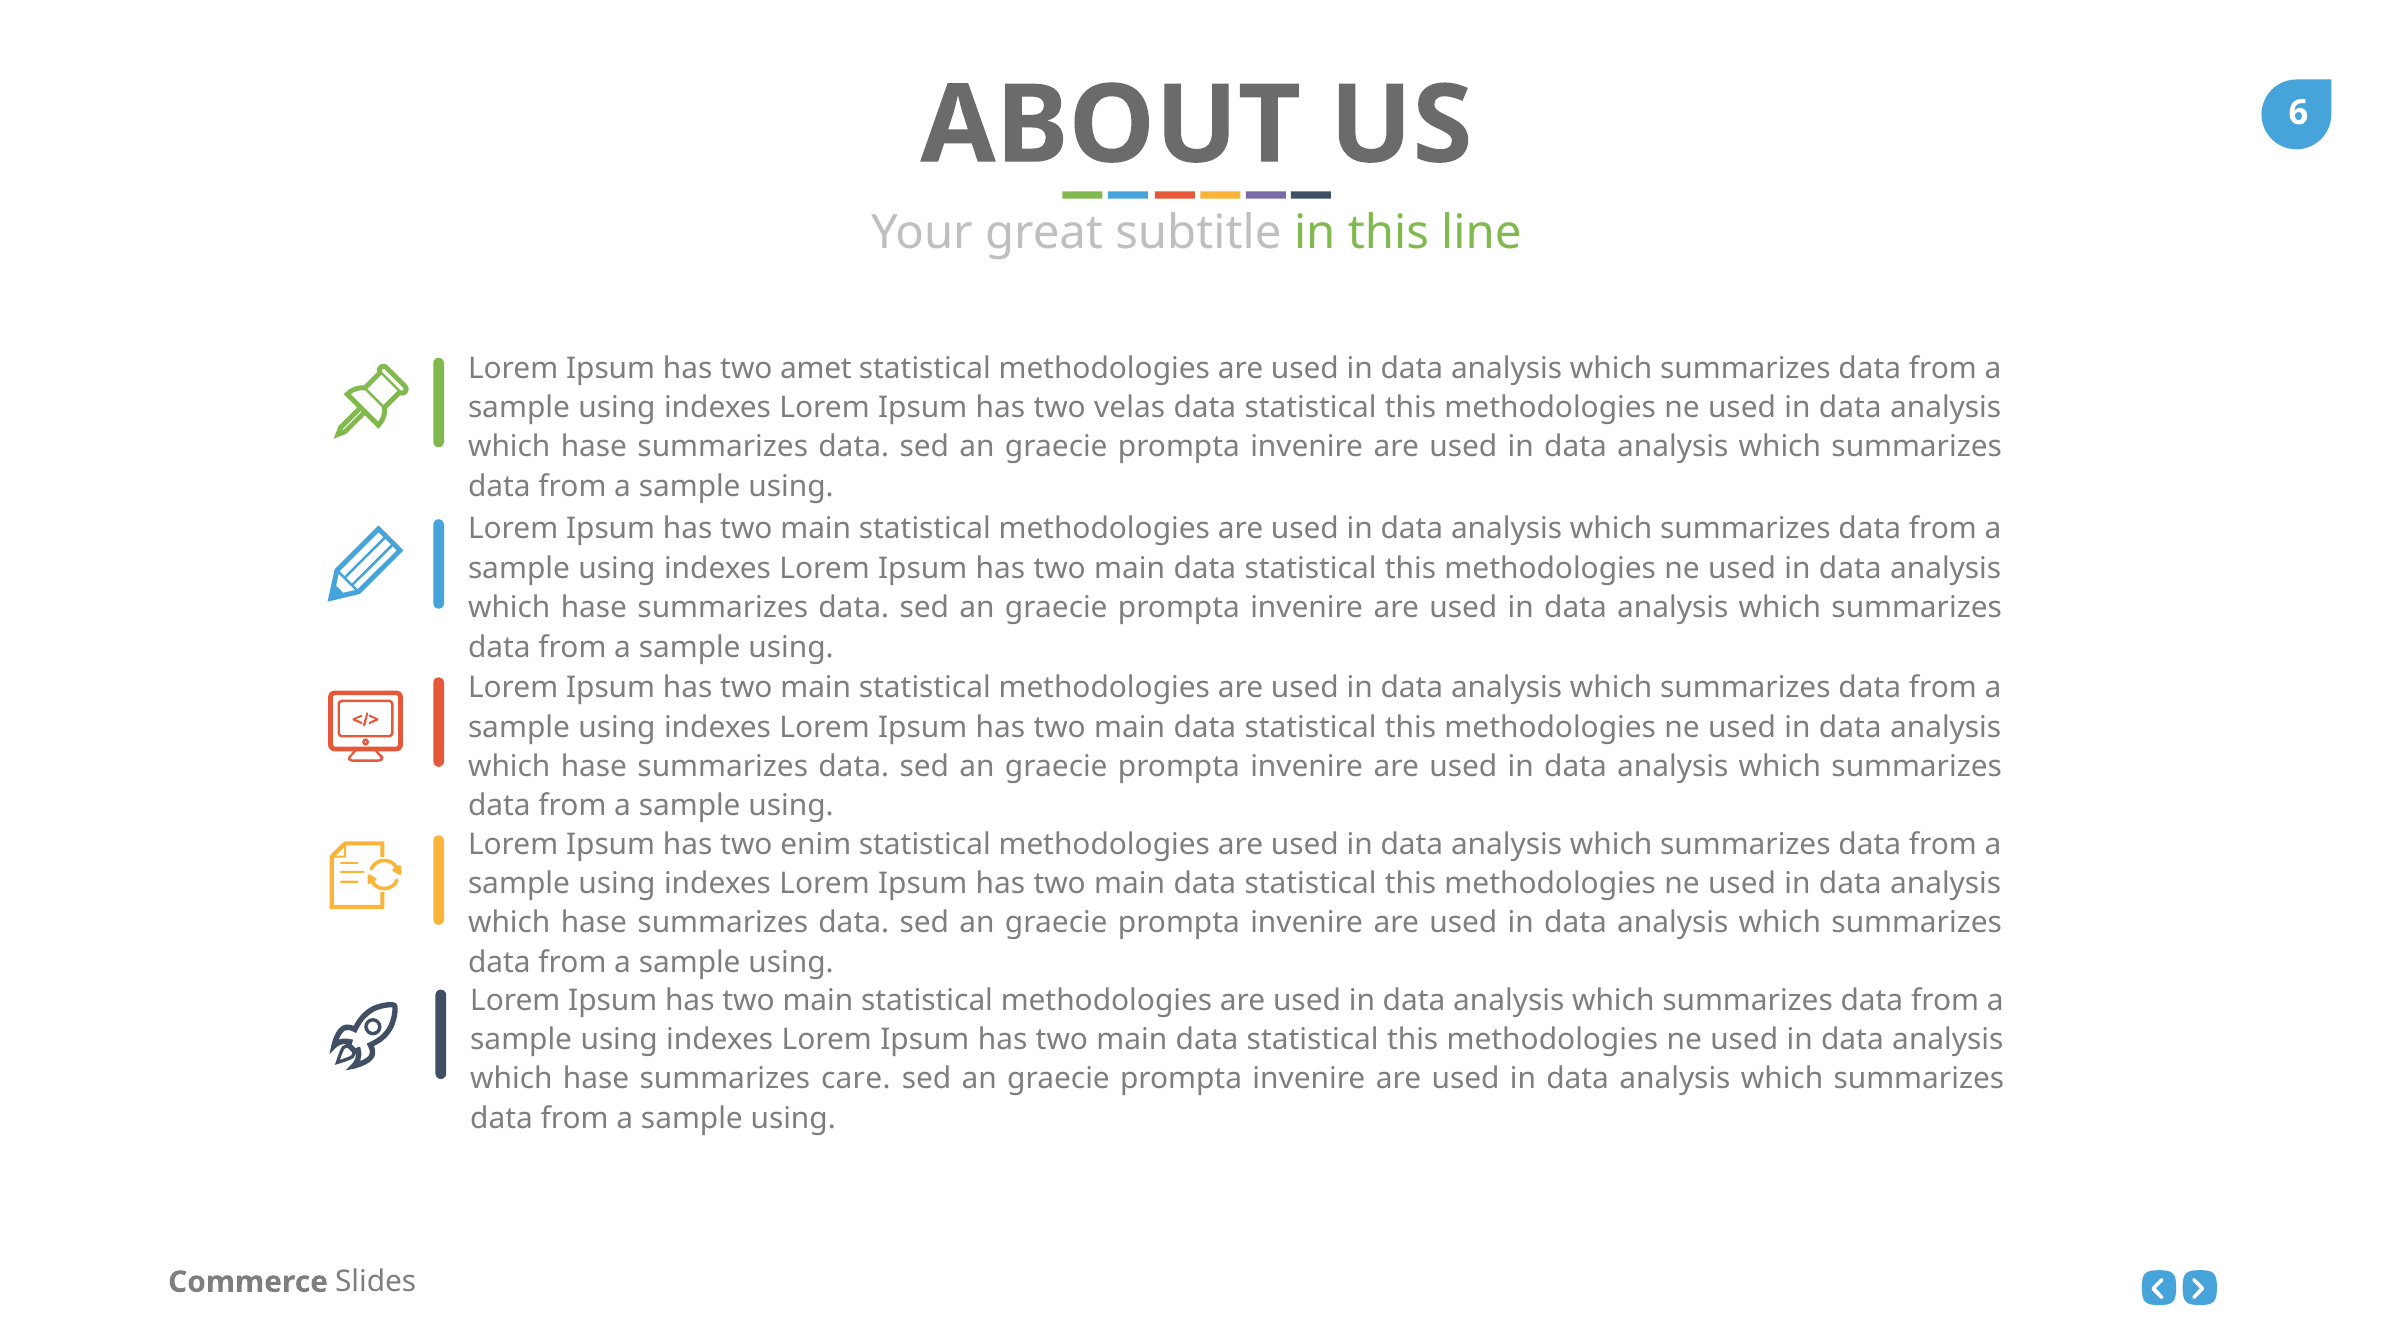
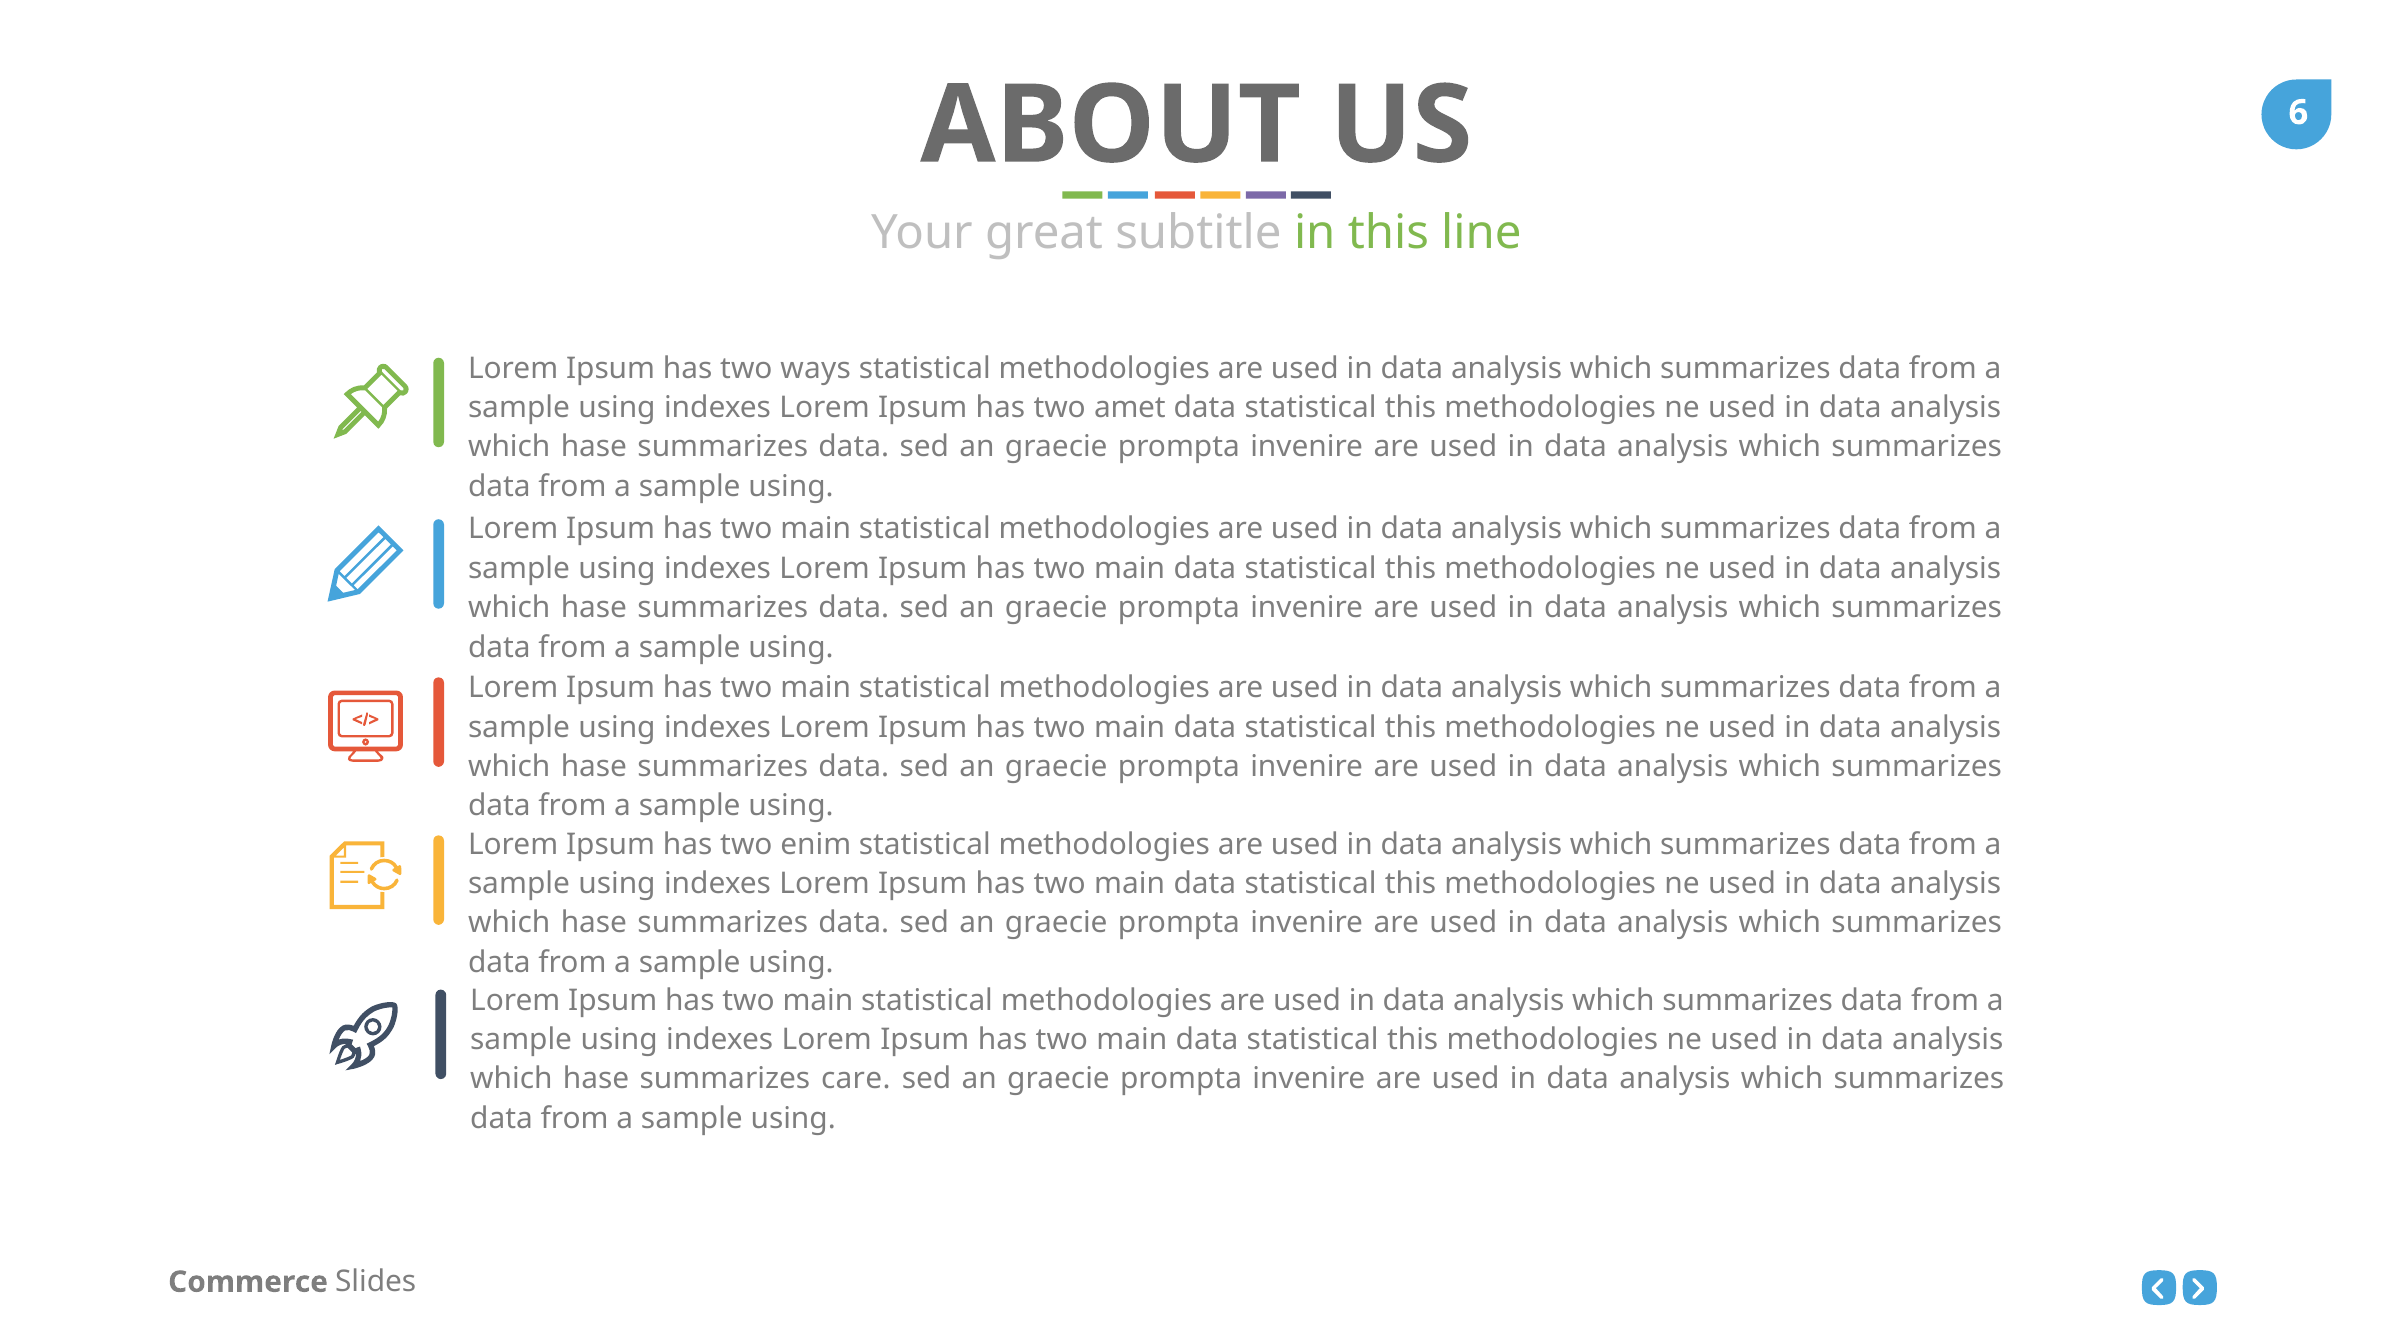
amet: amet -> ways
velas: velas -> amet
